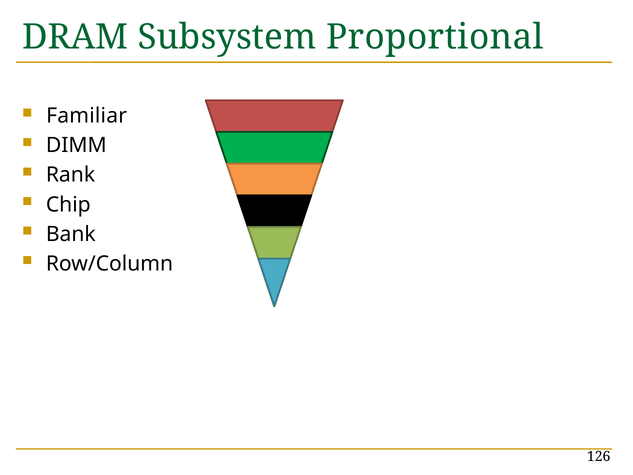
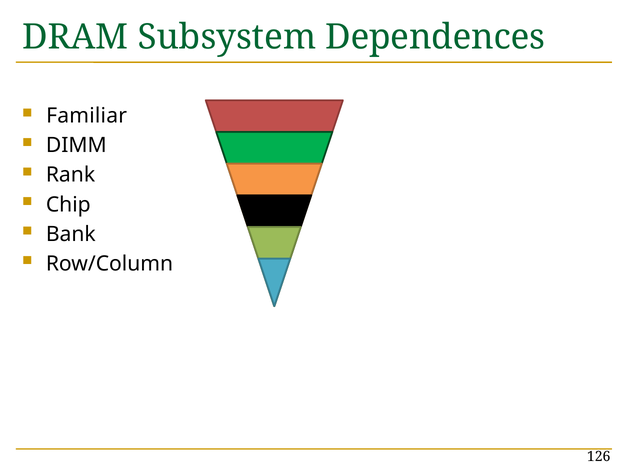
Proportional: Proportional -> Dependences
